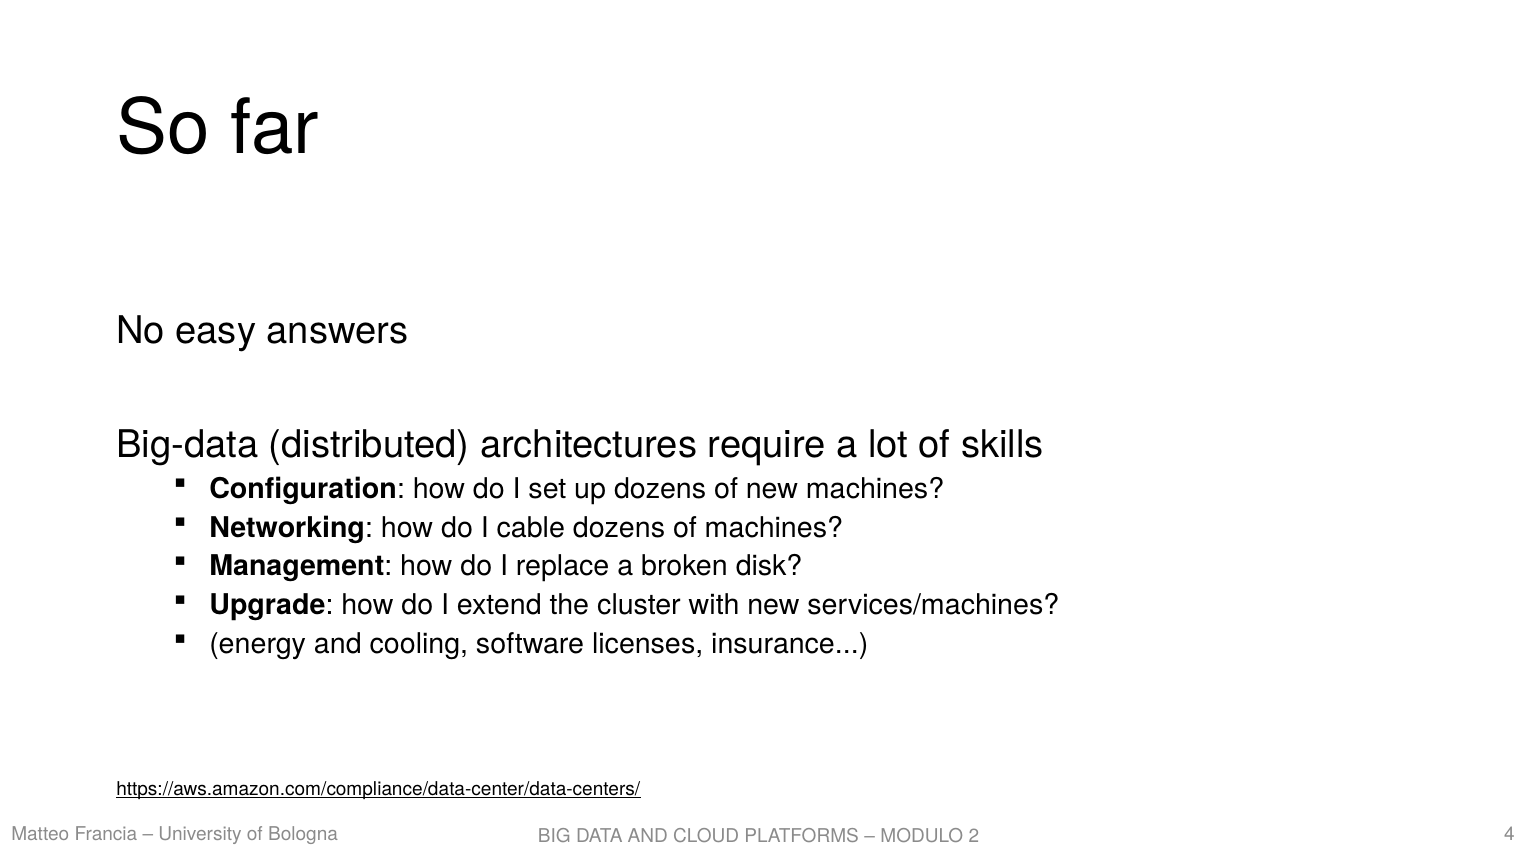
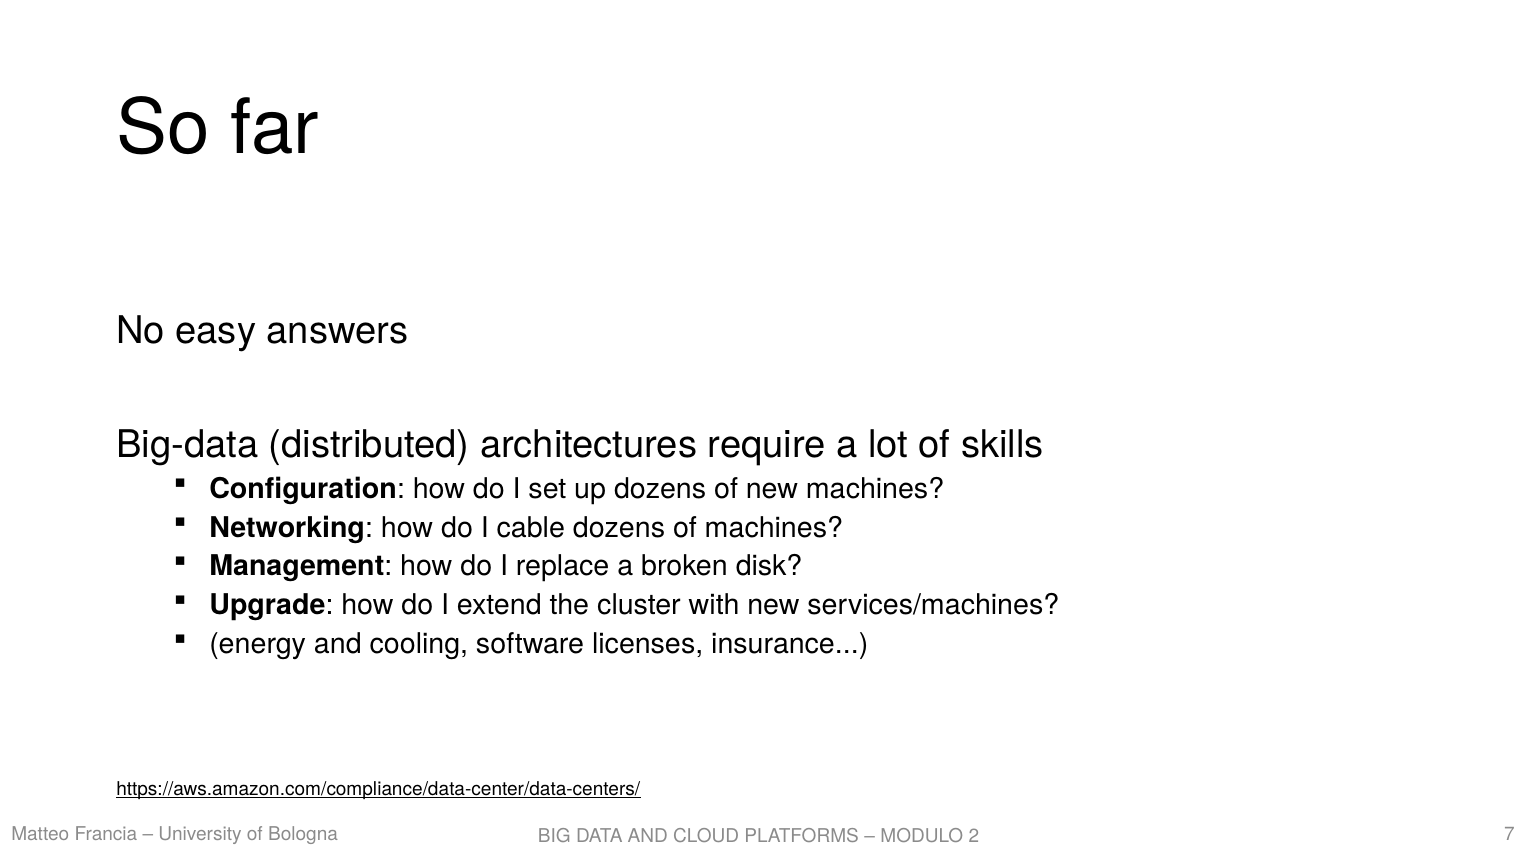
4: 4 -> 7
